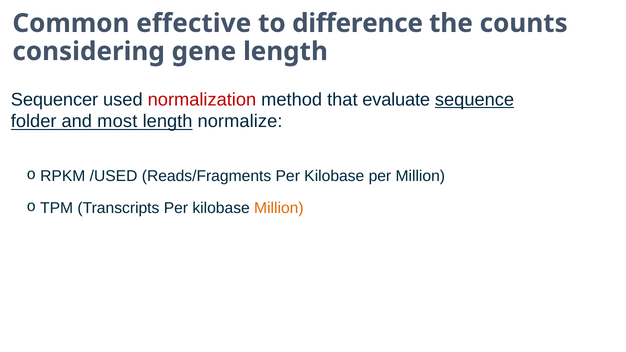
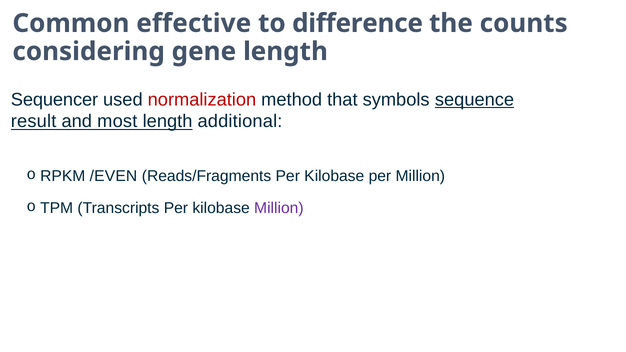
evaluate: evaluate -> symbols
folder: folder -> result
normalize: normalize -> additional
/USED: /USED -> /EVEN
Million at (279, 208) colour: orange -> purple
